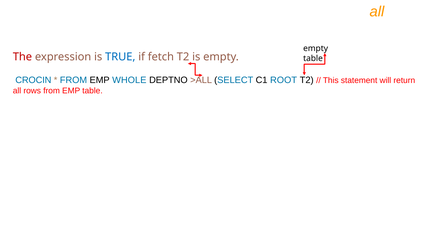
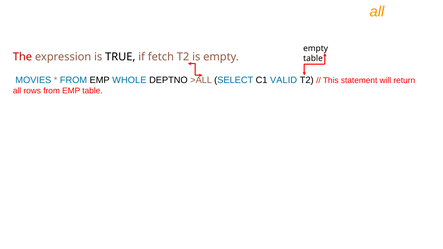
TRUE colour: blue -> black
CROCIN: CROCIN -> MOVIES
ROOT: ROOT -> VALID
